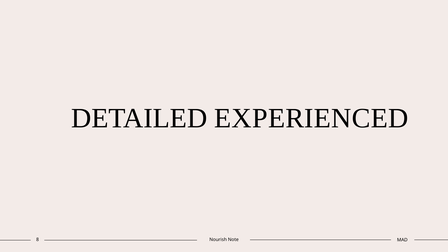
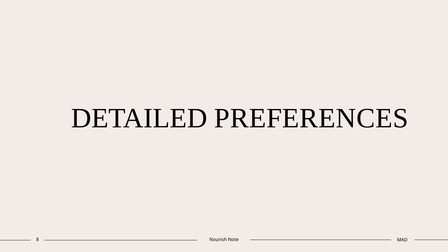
EXPERIENCED: EXPERIENCED -> PREFERENCES
